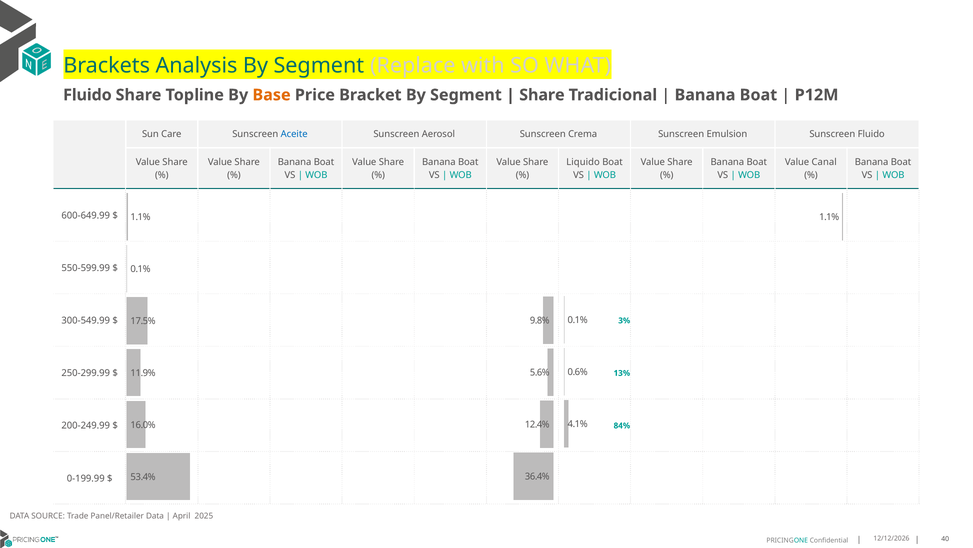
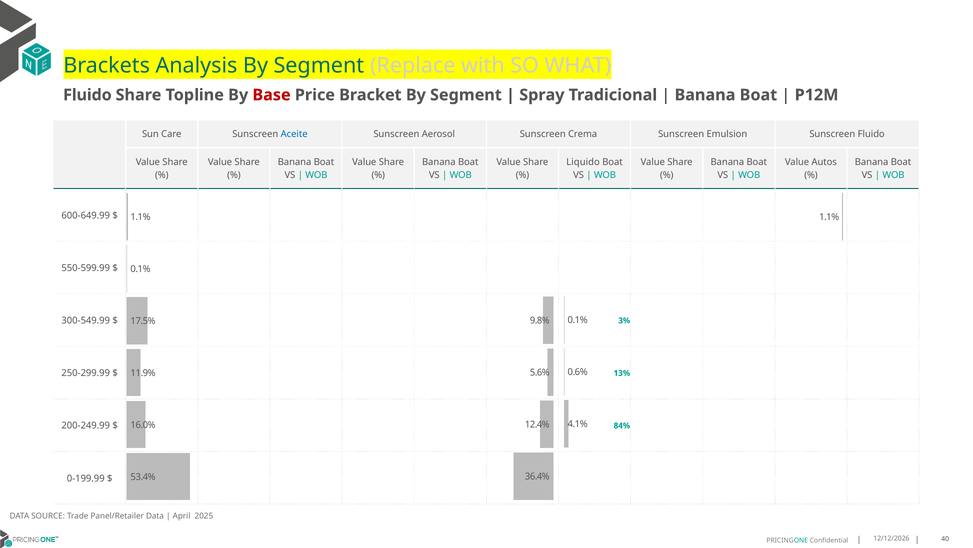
Base colour: orange -> red
Share at (542, 95): Share -> Spray
Canal: Canal -> Autos
